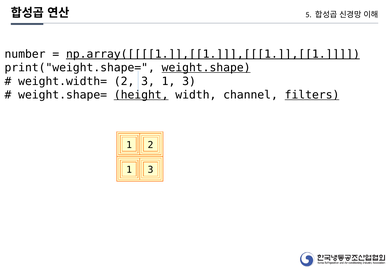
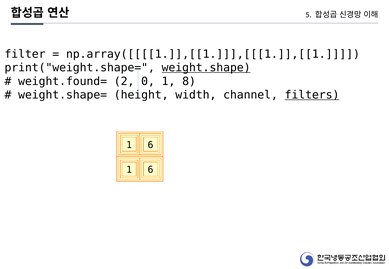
number: number -> filter
np.array([[[[1.]],[[1.]]],[[[1.]],[[1 underline: present -> none
weight.width=: weight.width= -> weight.found=
2 3: 3 -> 0
3 at (189, 81): 3 -> 8
height underline: present -> none
2 at (151, 145): 2 -> 6
3 at (151, 170): 3 -> 6
